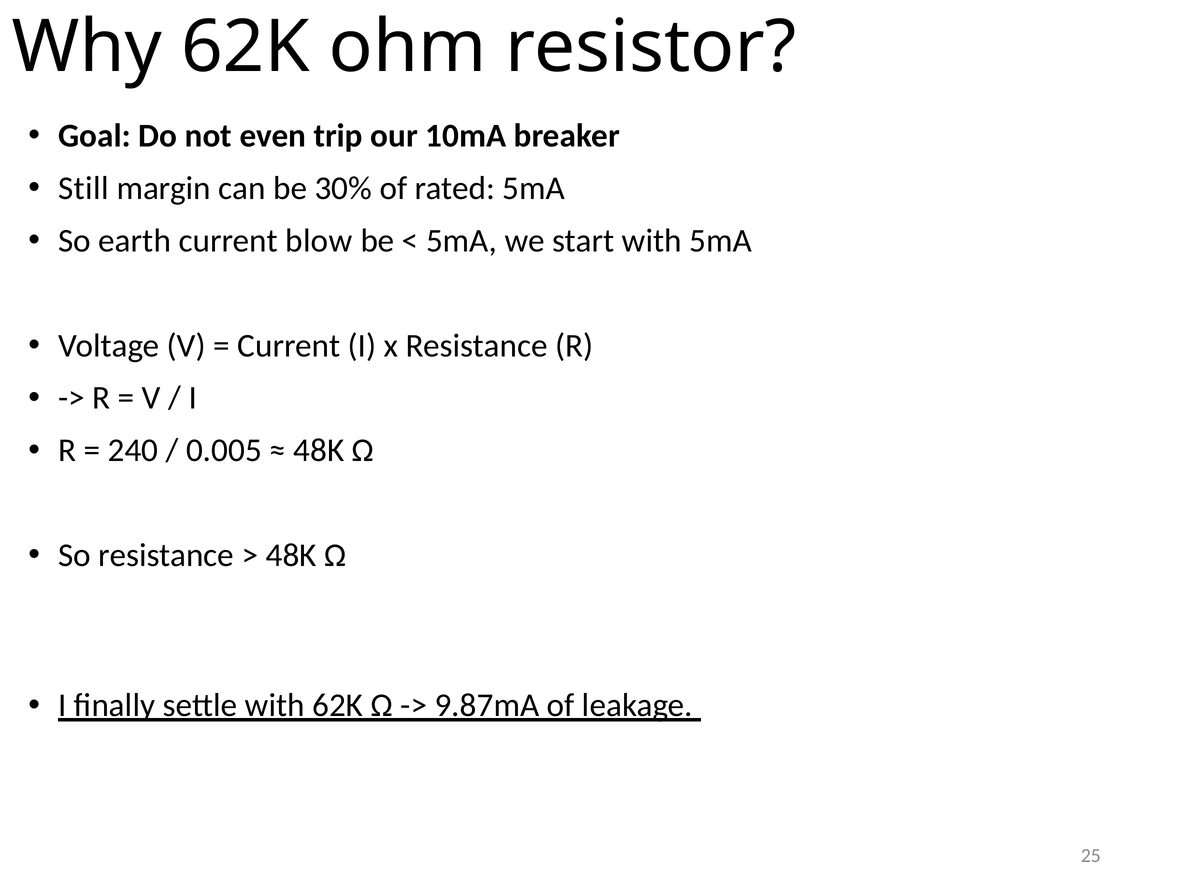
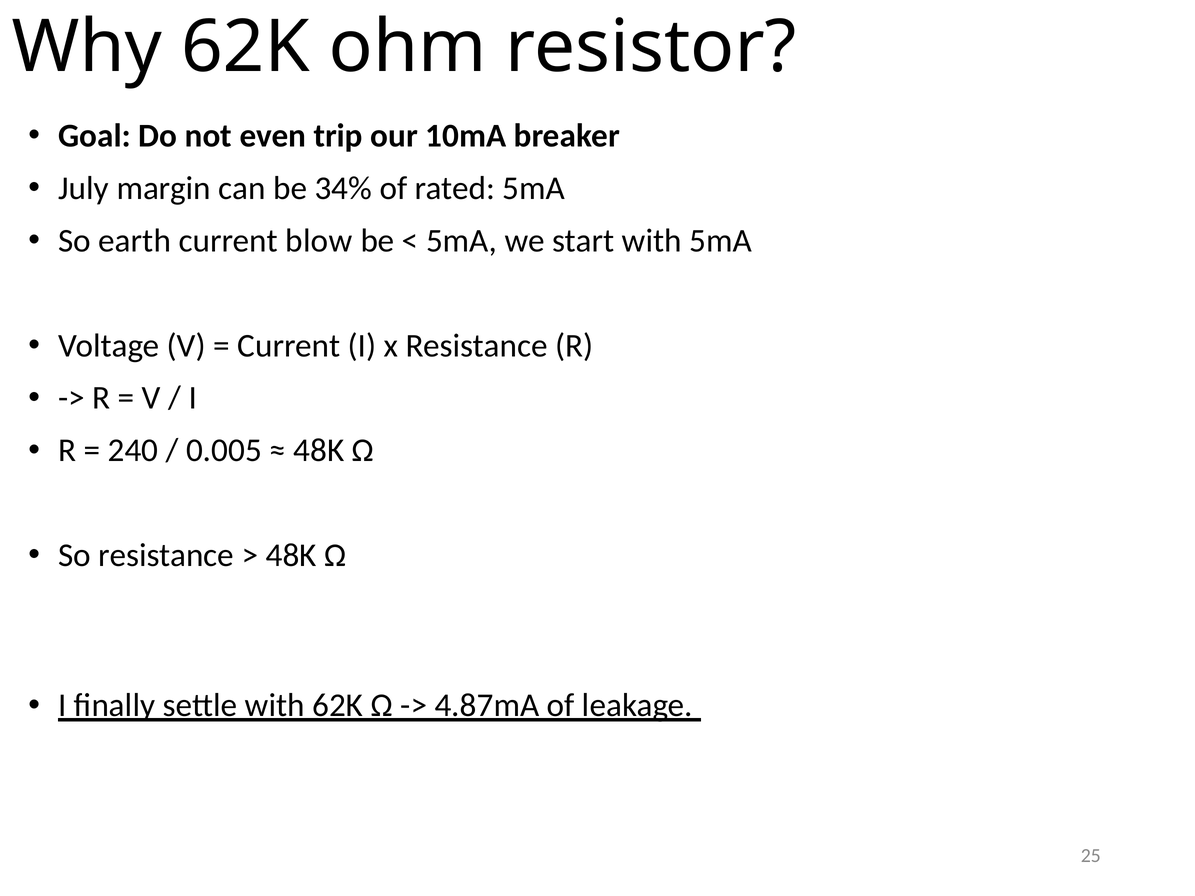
Still: Still -> July
30%: 30% -> 34%
9.87mA: 9.87mA -> 4.87mA
